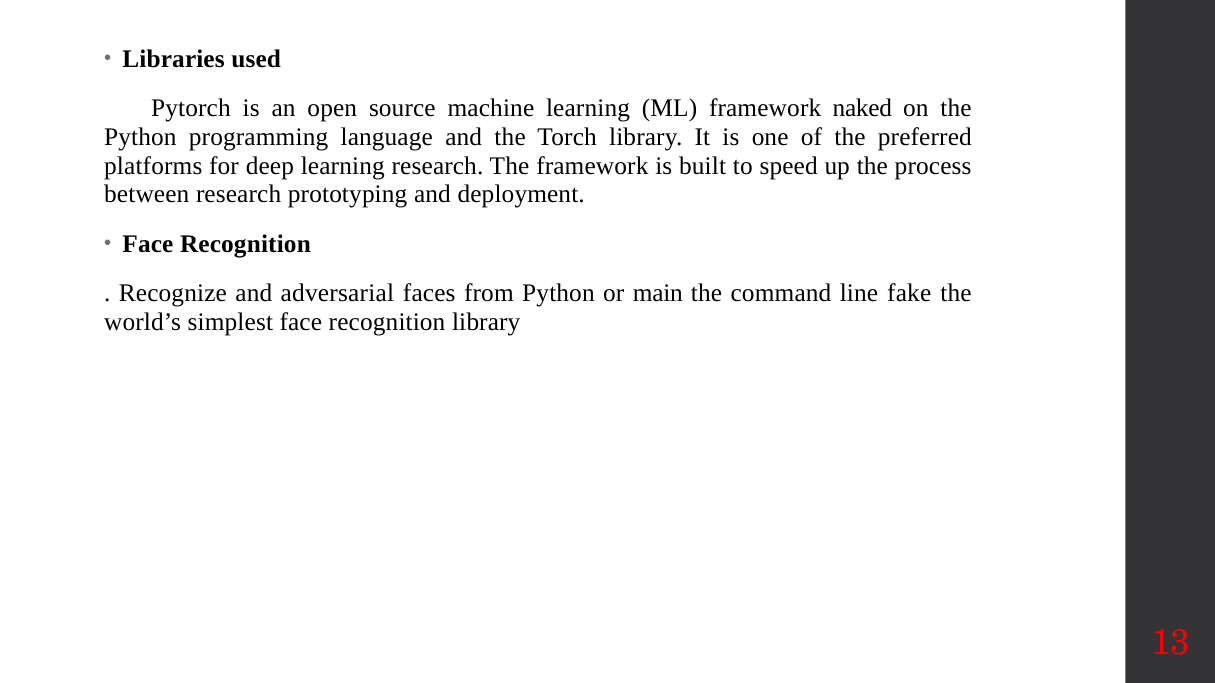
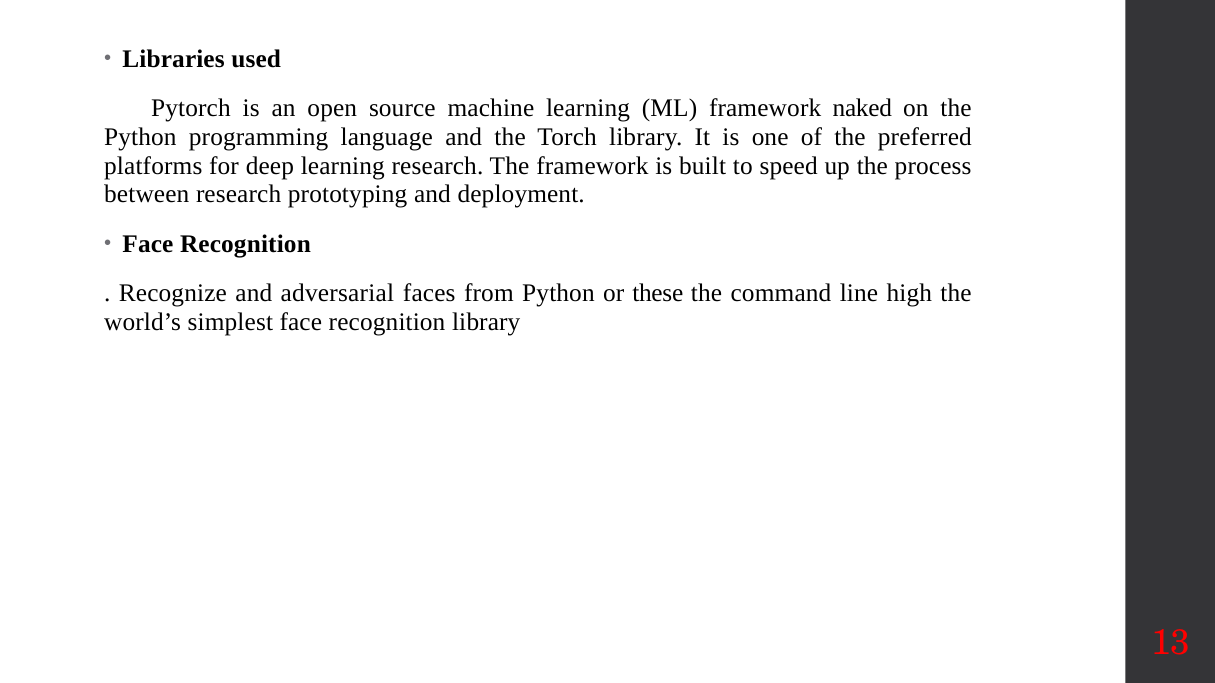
main: main -> these
fake: fake -> high
